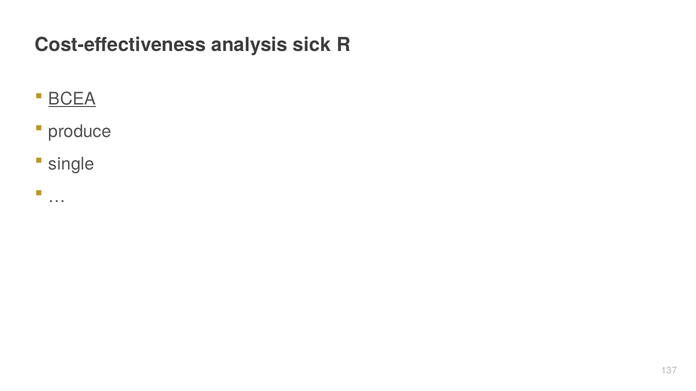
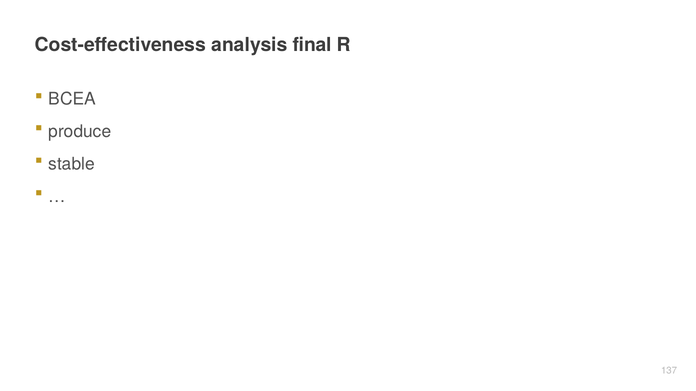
sick: sick -> final
BCEA underline: present -> none
single: single -> stable
